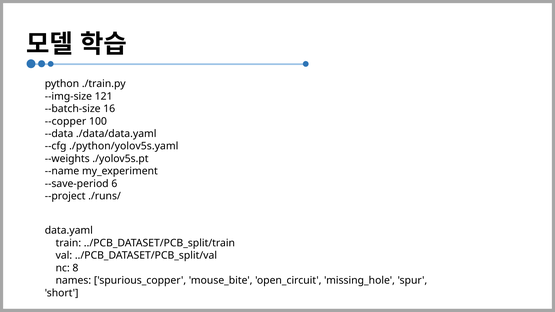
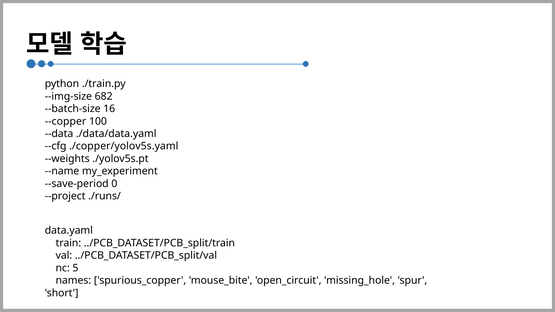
121: 121 -> 682
./python/yolov5s.yaml: ./python/yolov5s.yaml -> ./copper/yolov5s.yaml
6: 6 -> 0
8: 8 -> 5
